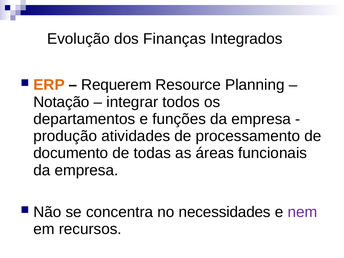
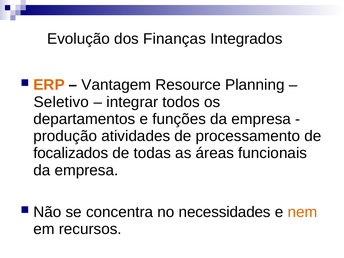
Requerem: Requerem -> Vantagem
Notação: Notação -> Seletivo
documento: documento -> focalizados
nem colour: purple -> orange
